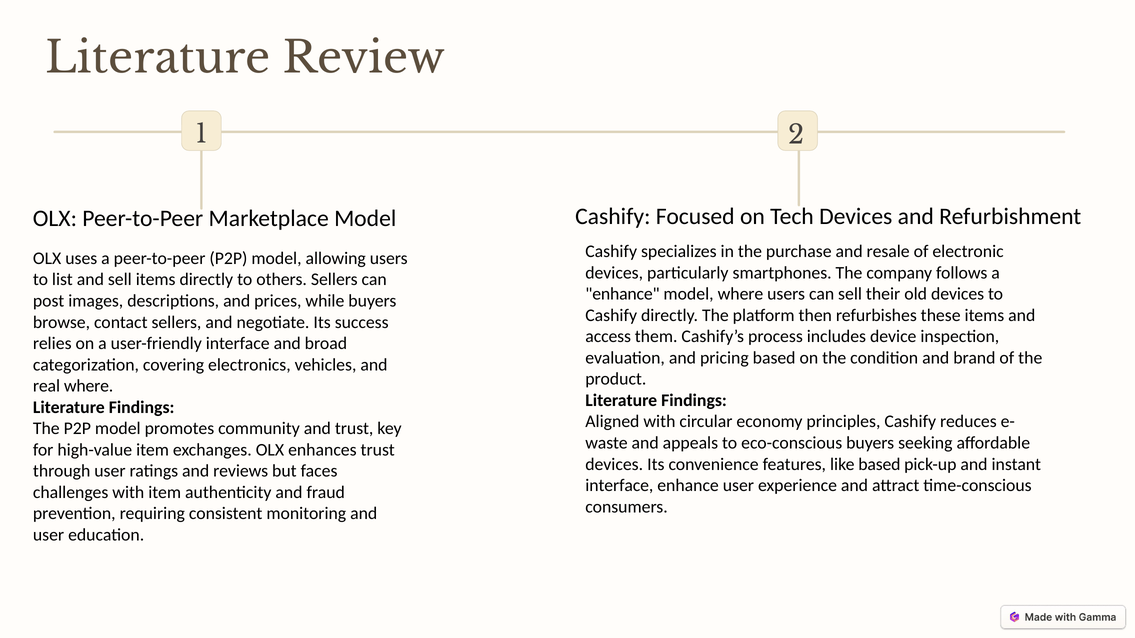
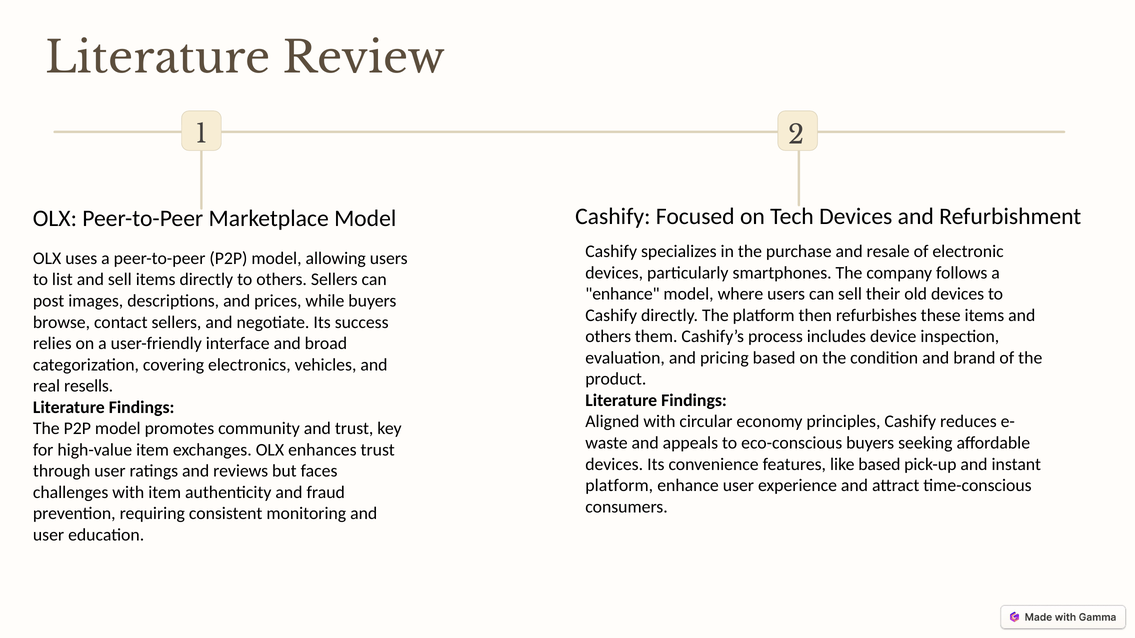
access at (608, 337): access -> others
real where: where -> resells
interface at (619, 486): interface -> platform
